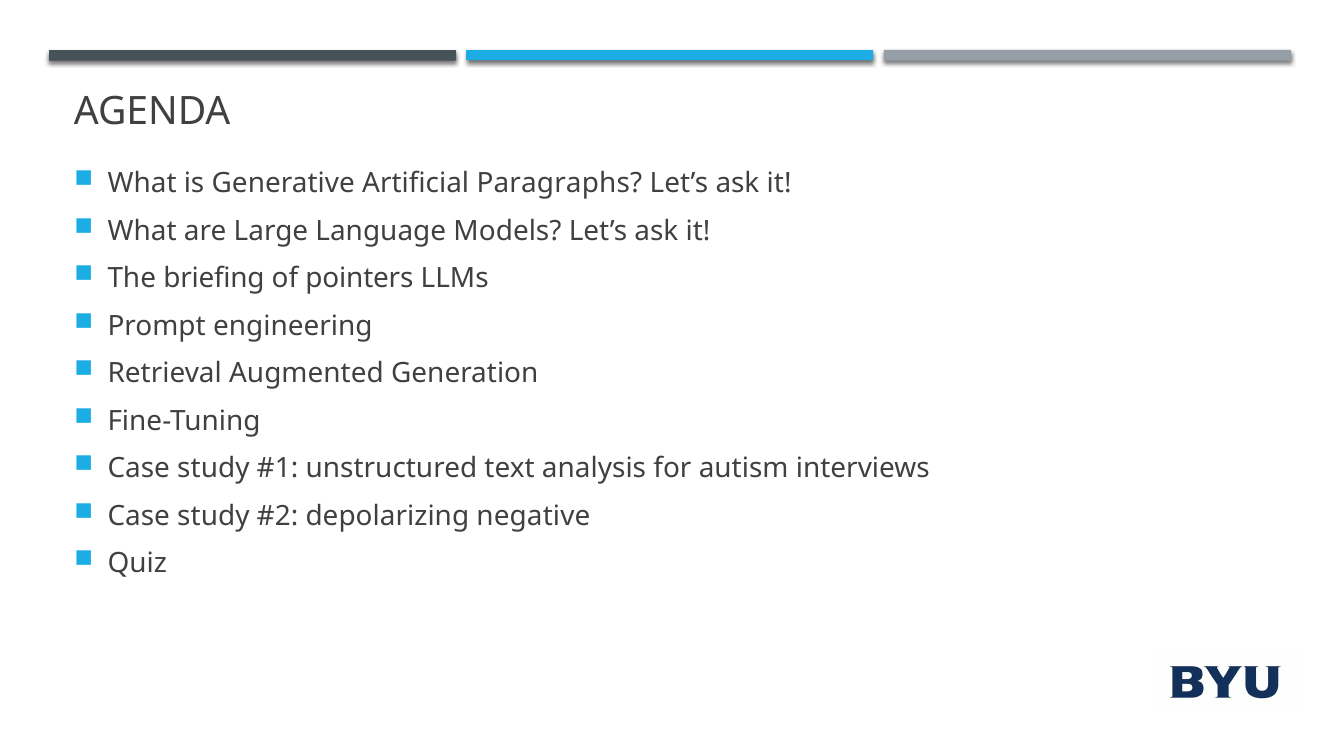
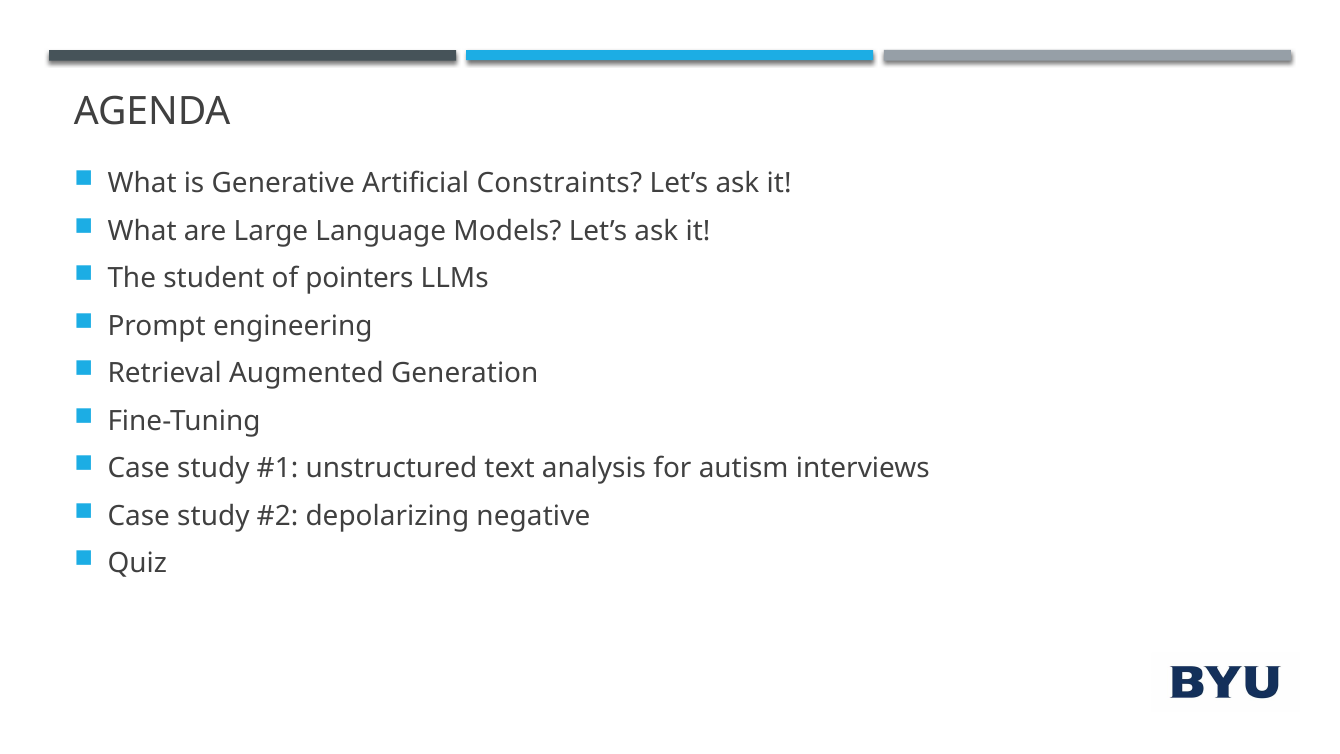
Paragraphs: Paragraphs -> Constraints
briefing: briefing -> student
